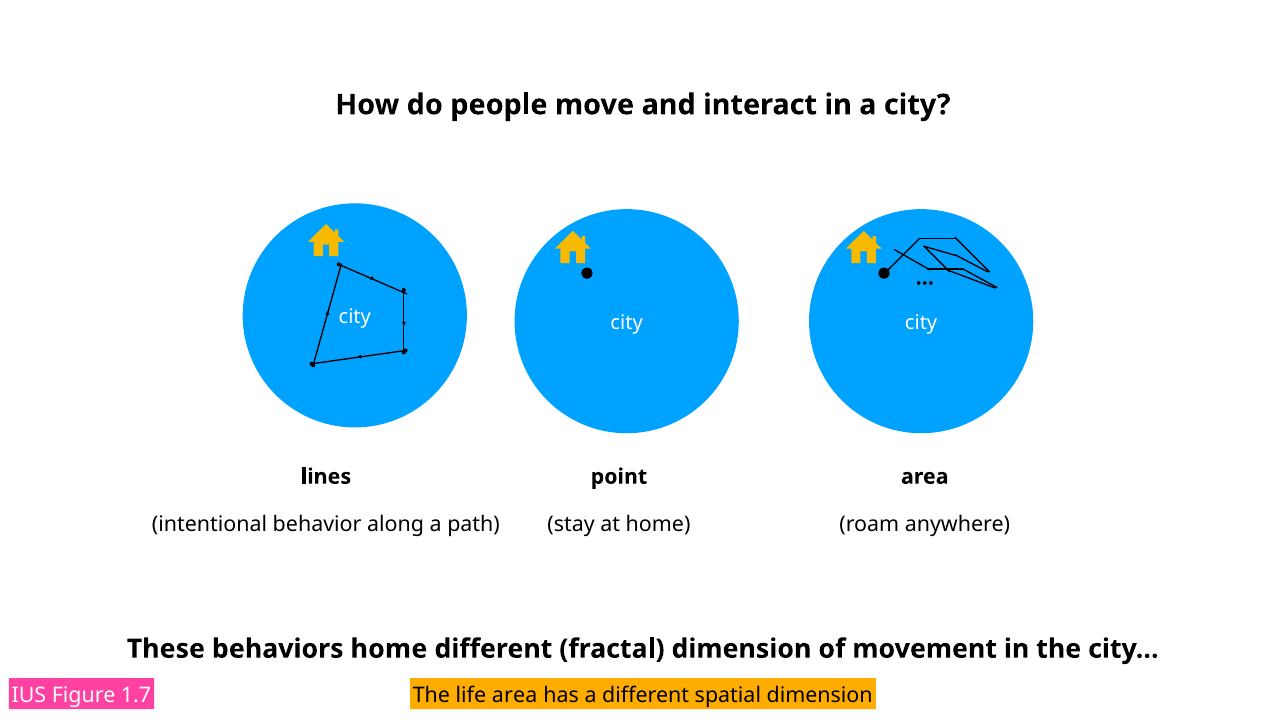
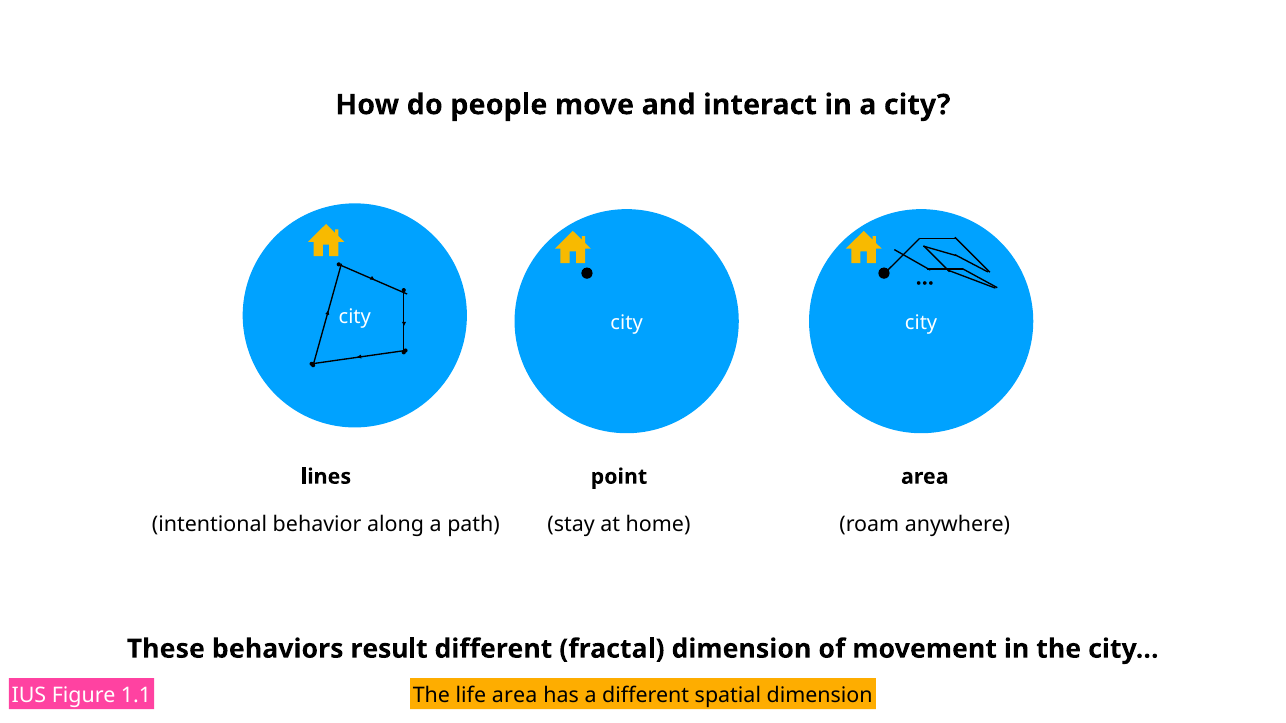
behaviors home: home -> result
1.7: 1.7 -> 1.1
